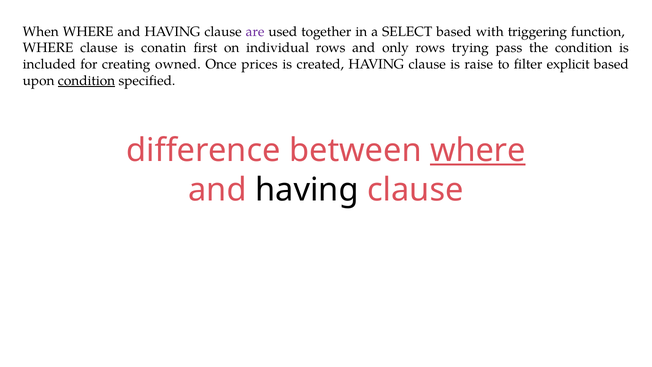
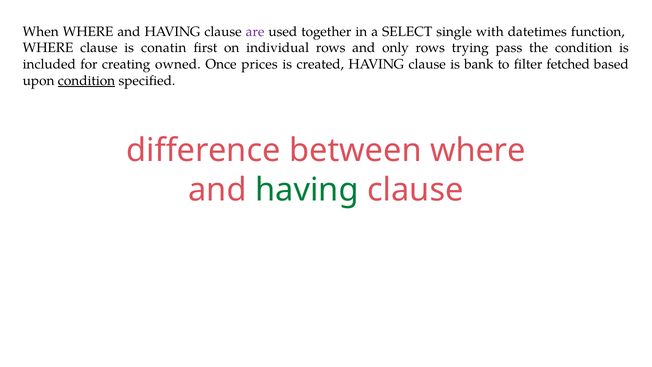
SELECT based: based -> single
triggering: triggering -> datetimes
raise: raise -> bank
explicit: explicit -> fetched
where at (478, 151) underline: present -> none
having at (307, 190) colour: black -> green
